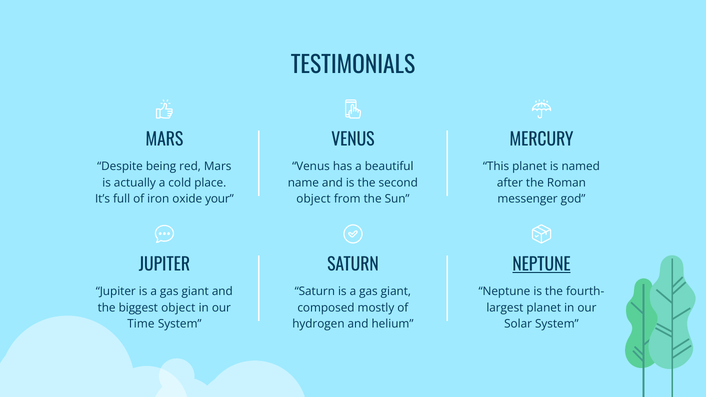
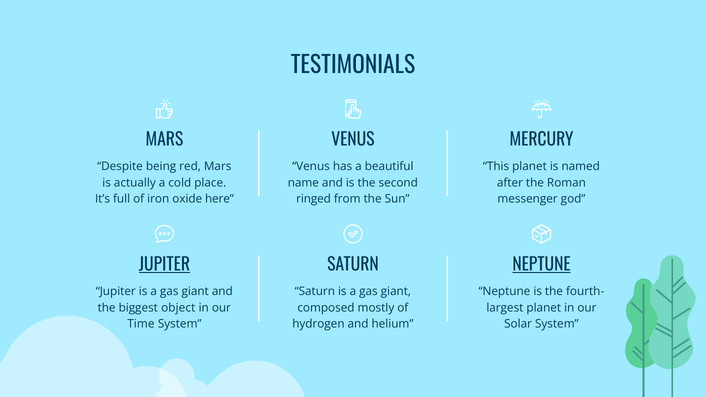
your: your -> here
object at (313, 199): object -> ringed
JUPITER at (164, 265) underline: none -> present
